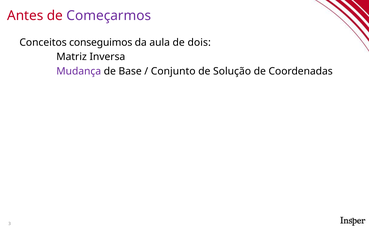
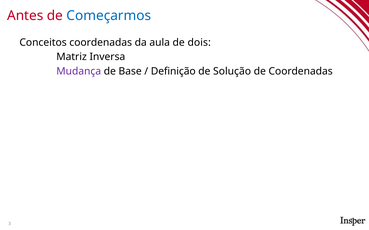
Começarmos colour: purple -> blue
Conceitos conseguimos: conseguimos -> coordenadas
Conjunto: Conjunto -> Definição
